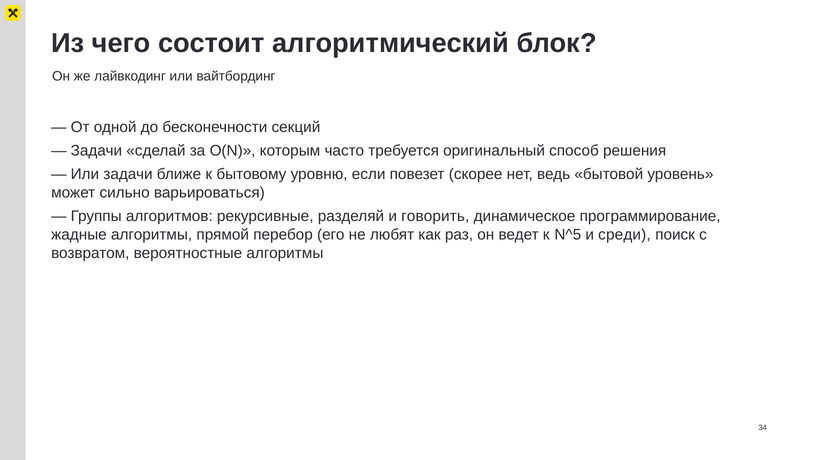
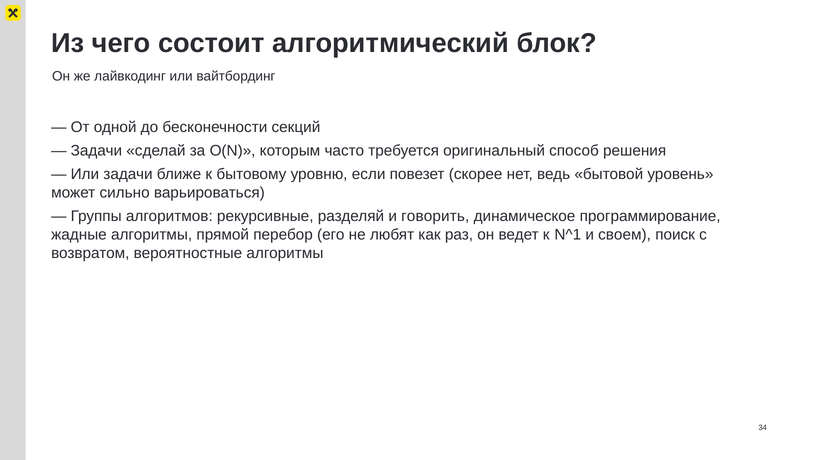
N^5: N^5 -> N^1
среди: среди -> своем
